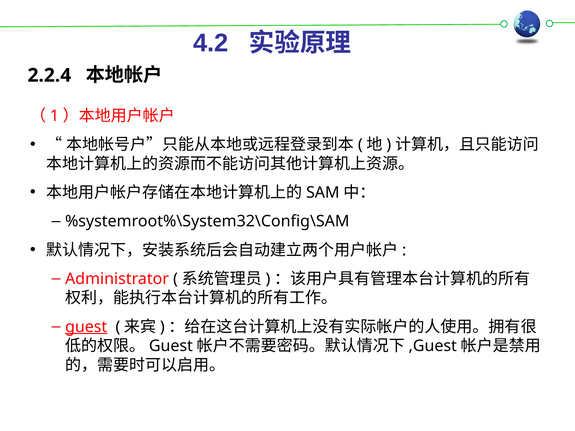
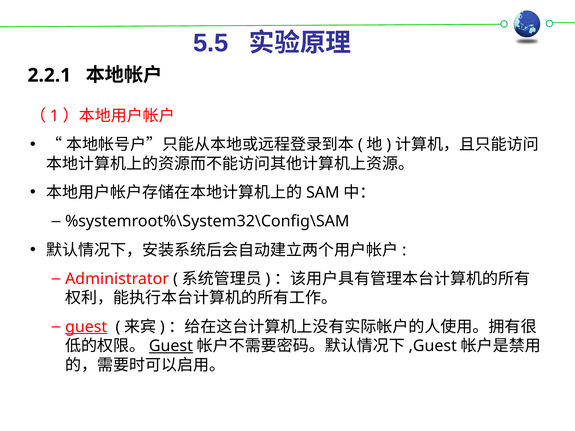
4.2: 4.2 -> 5.5
2.2.4: 2.2.4 -> 2.2.1
Guest at (171, 346) underline: none -> present
